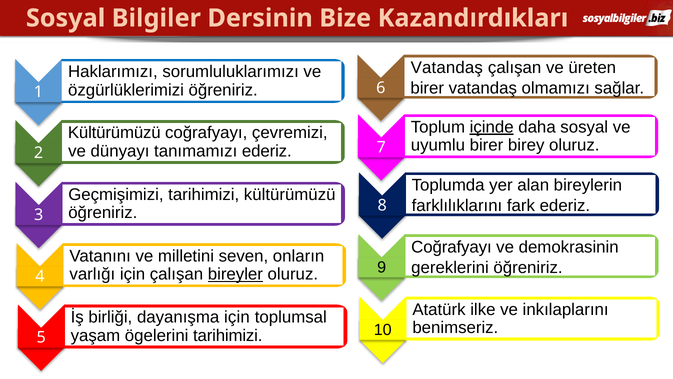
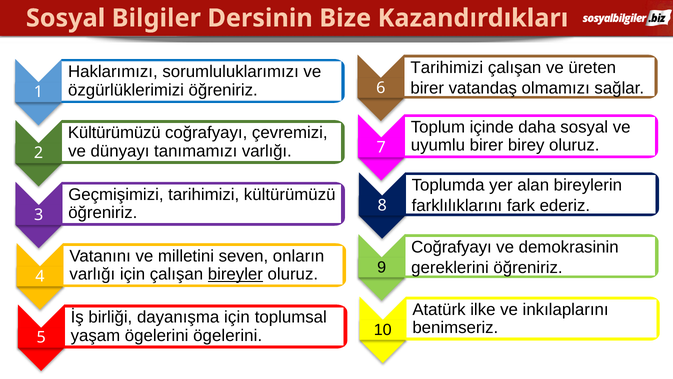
Vatandaş at (447, 68): Vatandaş -> Tarihimizi
içinde underline: present -> none
tanımamızı ederiz: ederiz -> varlığı
ögelerini tarihimizi: tarihimizi -> ögelerini
